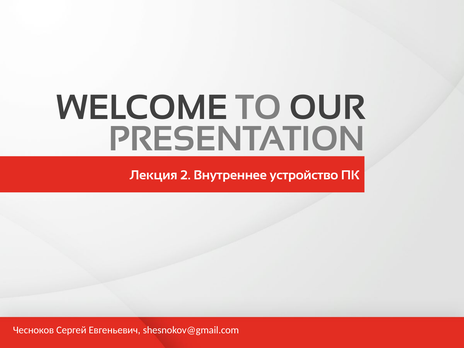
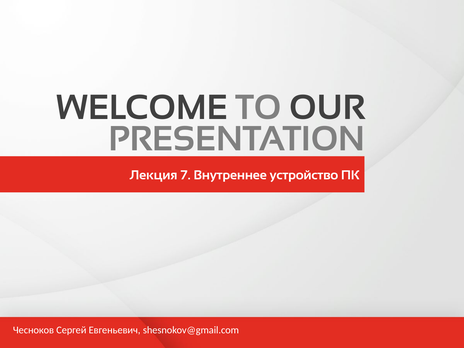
2: 2 -> 7
